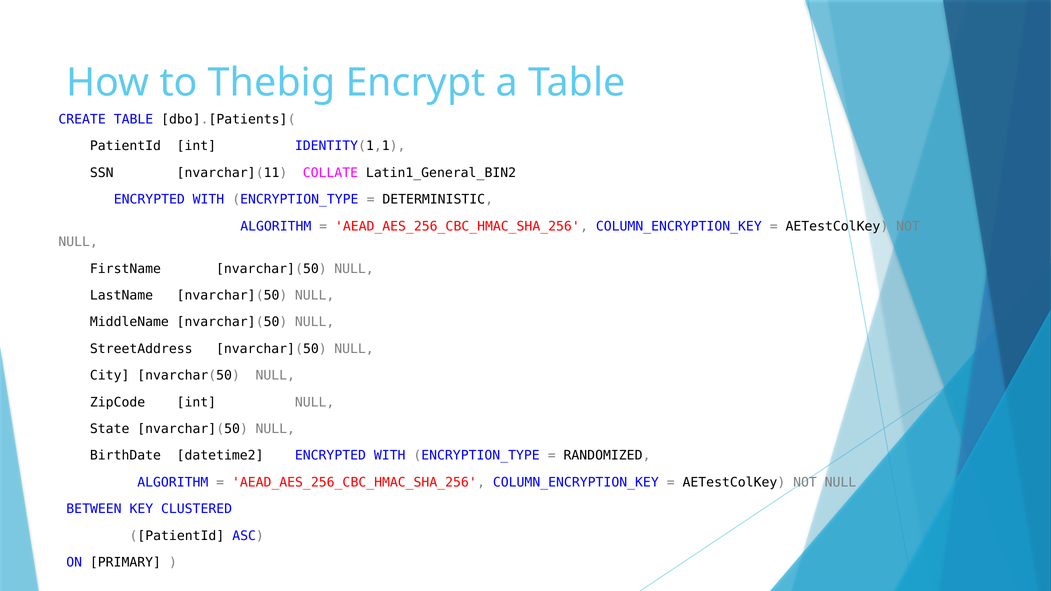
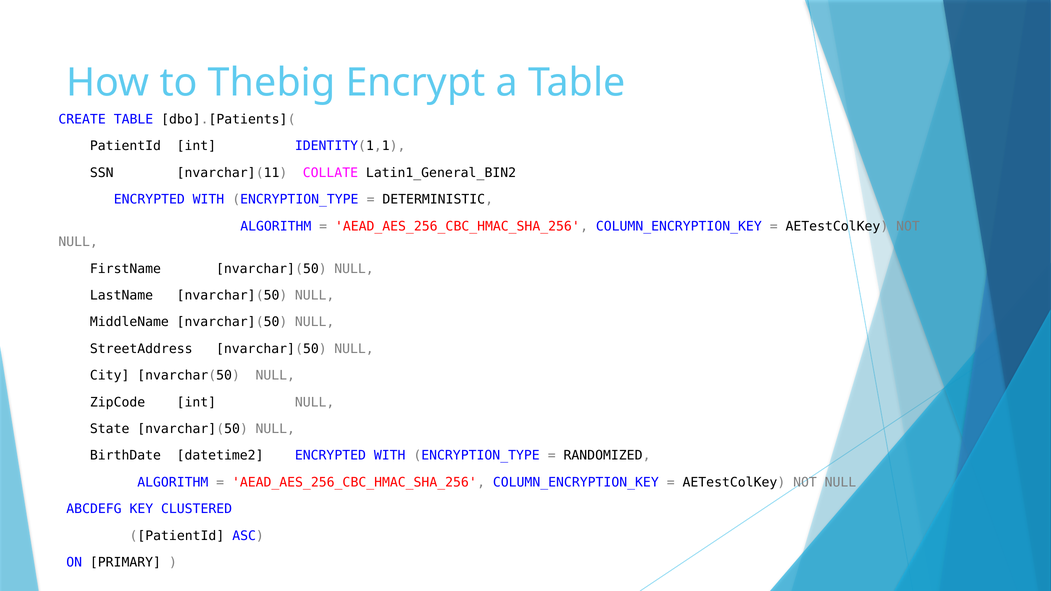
BETWEEN: BETWEEN -> ABCDEFG
